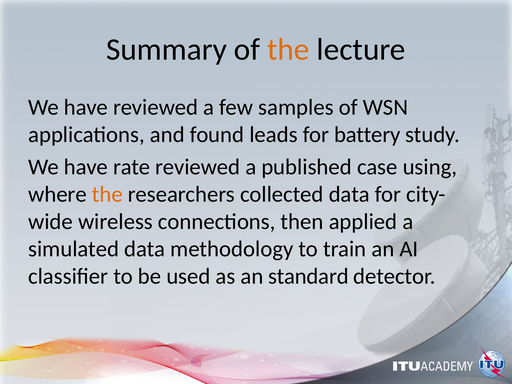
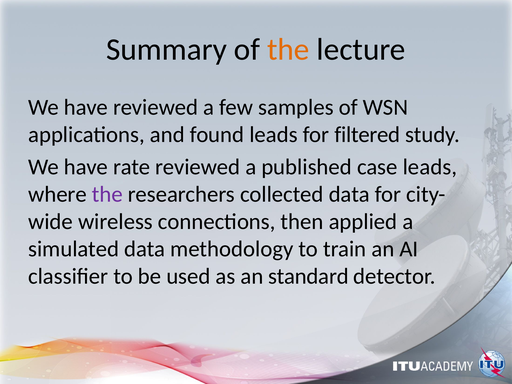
battery: battery -> filtered
case using: using -> leads
the at (107, 194) colour: orange -> purple
